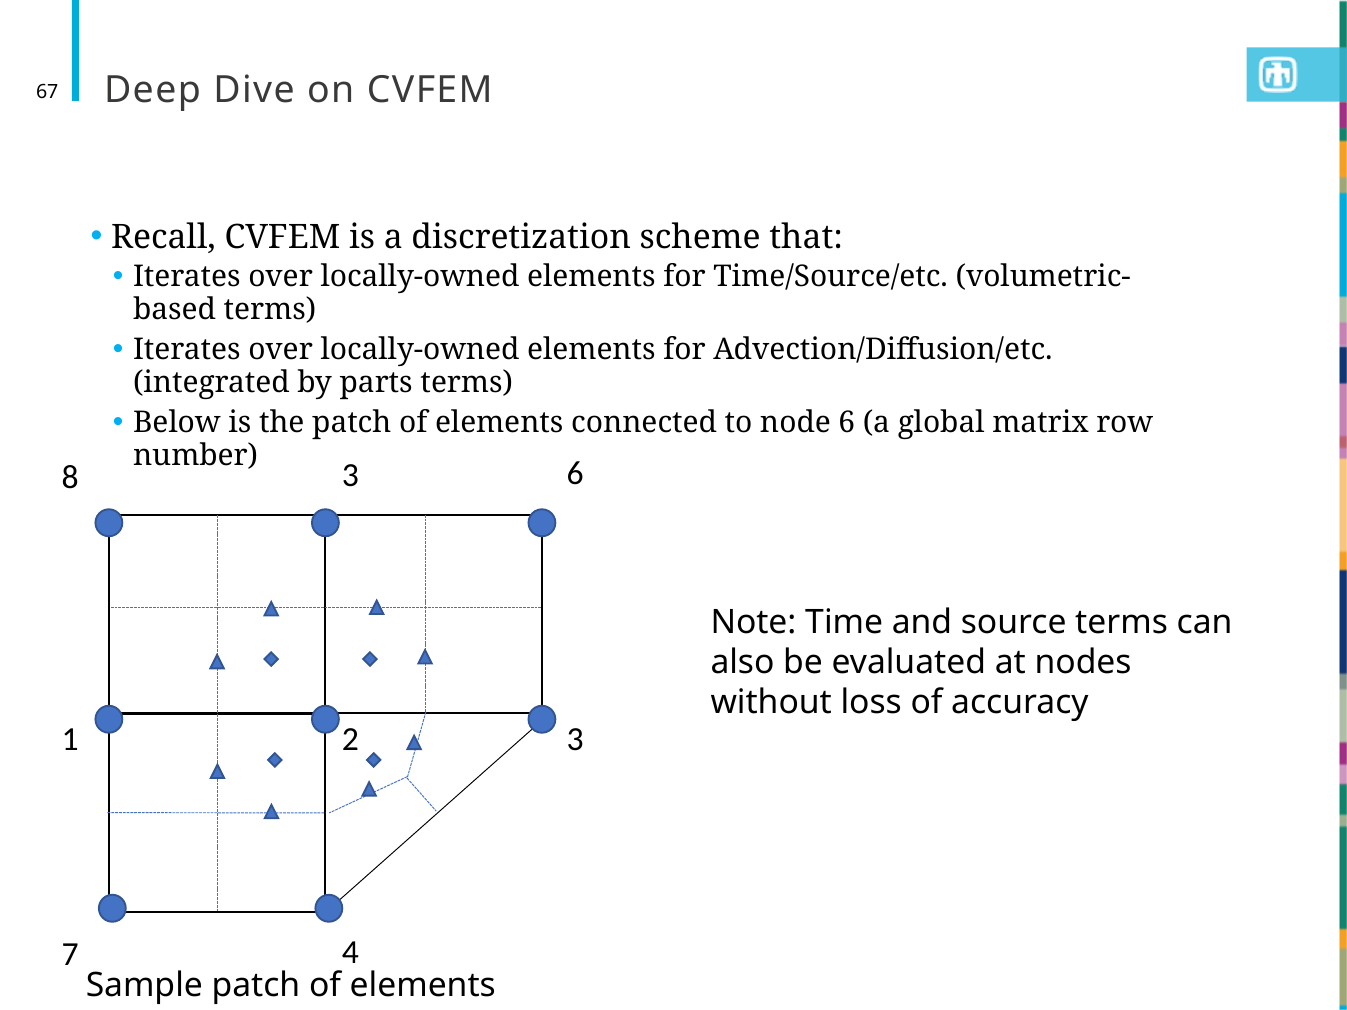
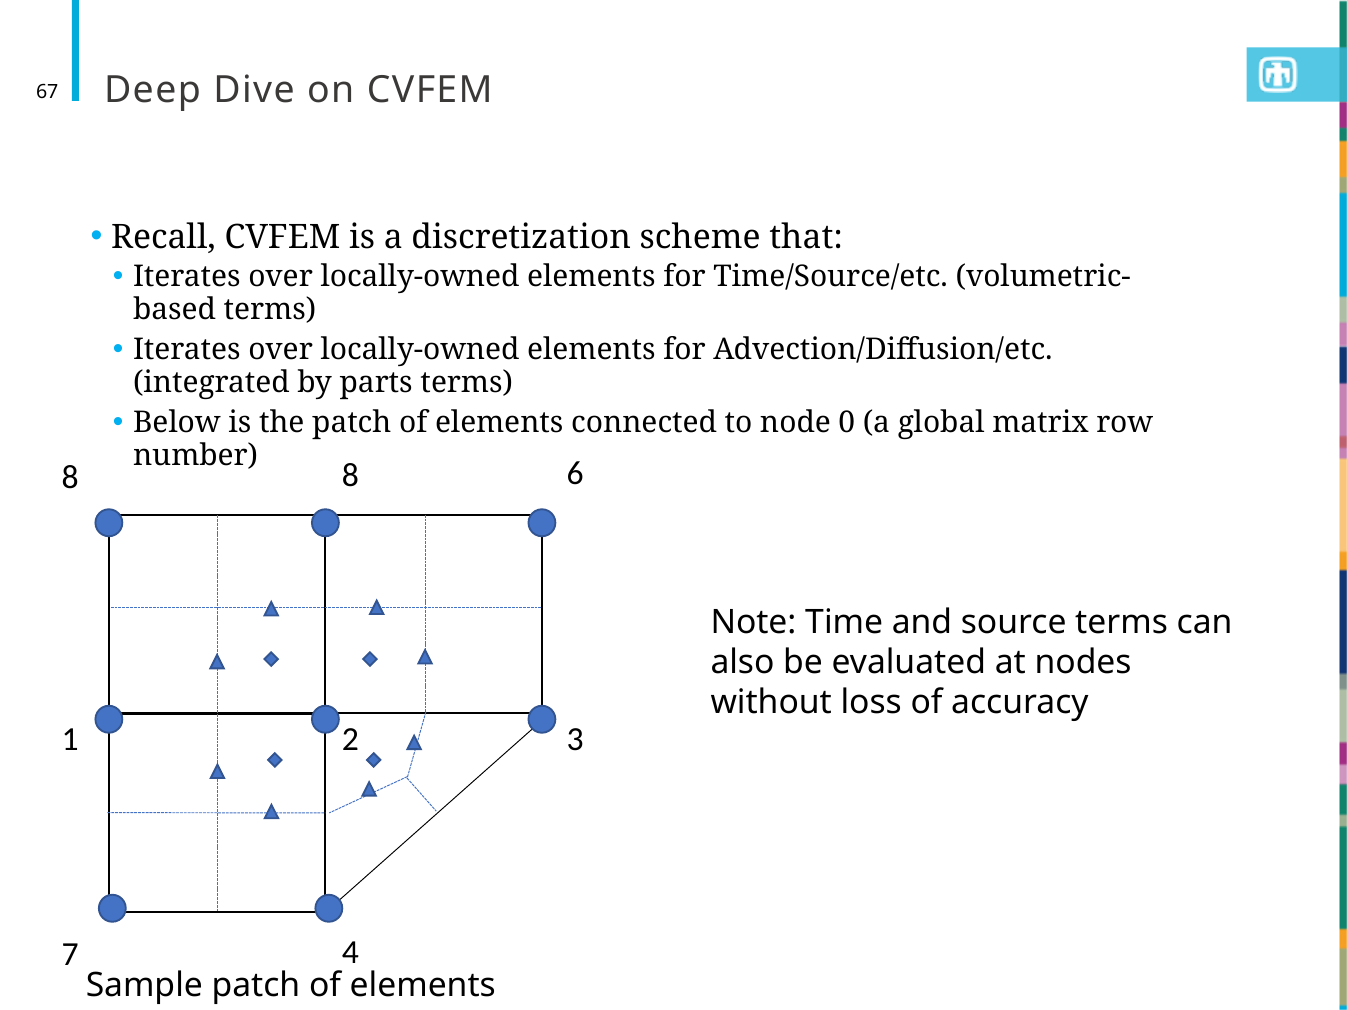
node 6: 6 -> 0
8 3: 3 -> 8
